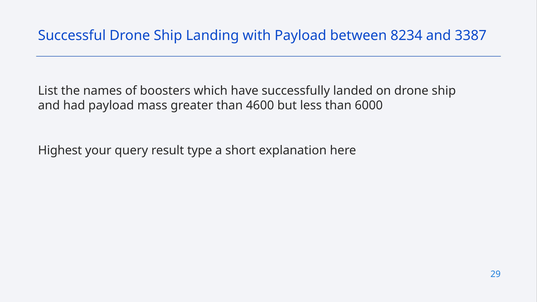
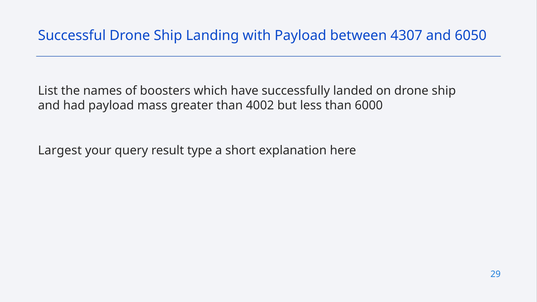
8234: 8234 -> 4307
3387: 3387 -> 6050
4600: 4600 -> 4002
Highest: Highest -> Largest
